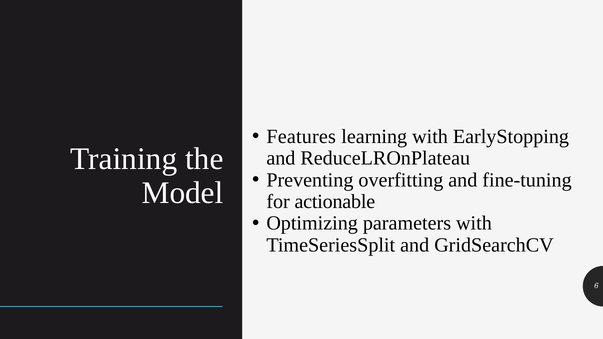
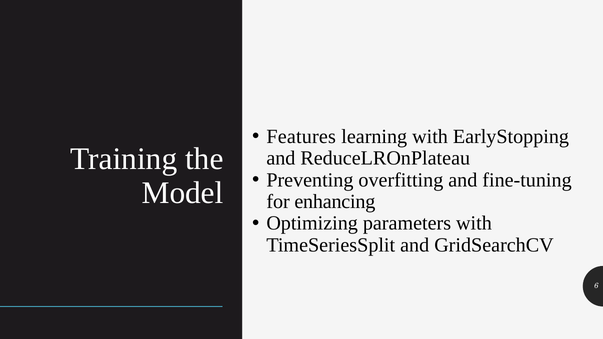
actionable: actionable -> enhancing
